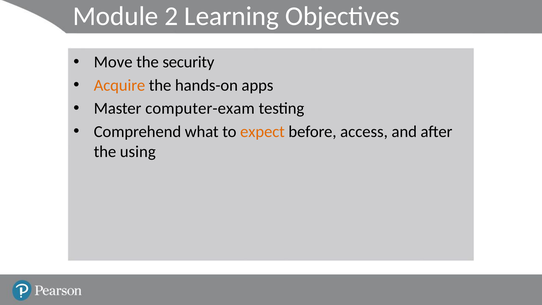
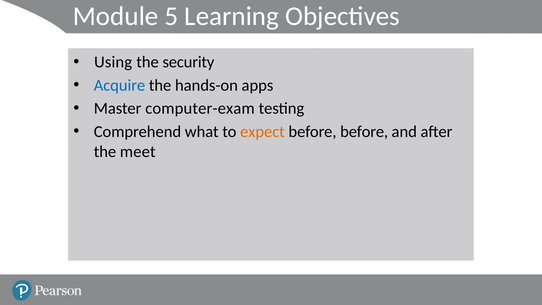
2: 2 -> 5
Move: Move -> Using
Acquire colour: orange -> blue
before access: access -> before
using: using -> meet
